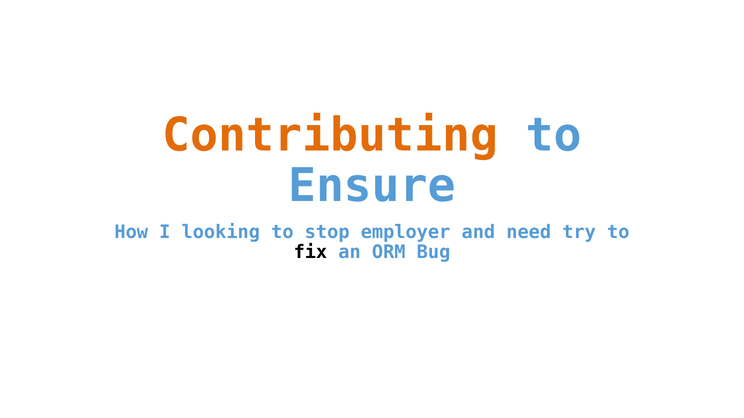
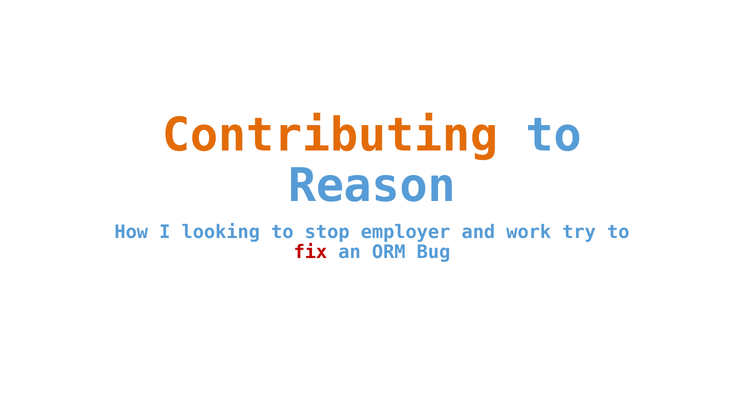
Ensure: Ensure -> Reason
need: need -> work
fix colour: black -> red
